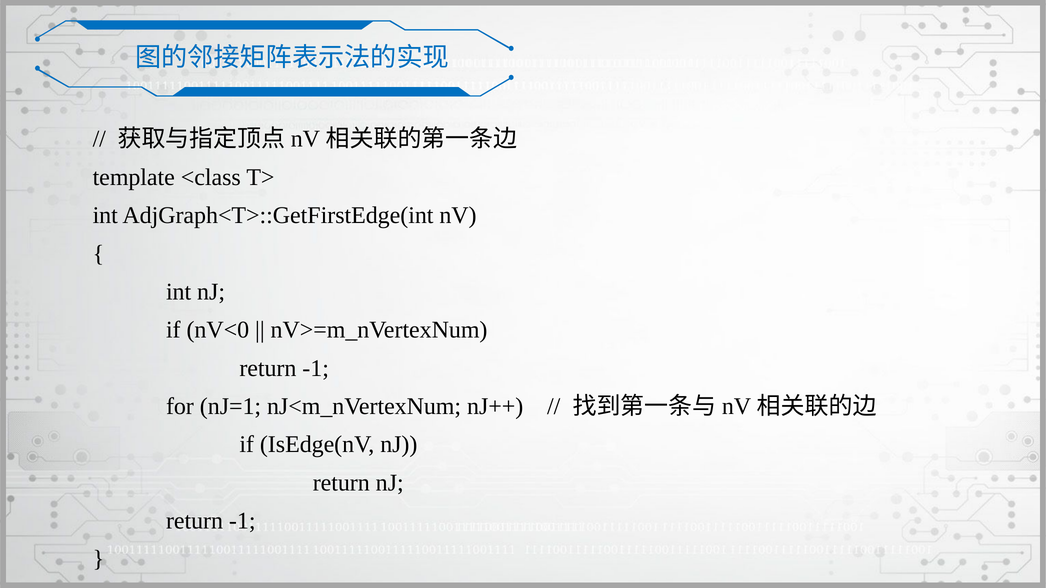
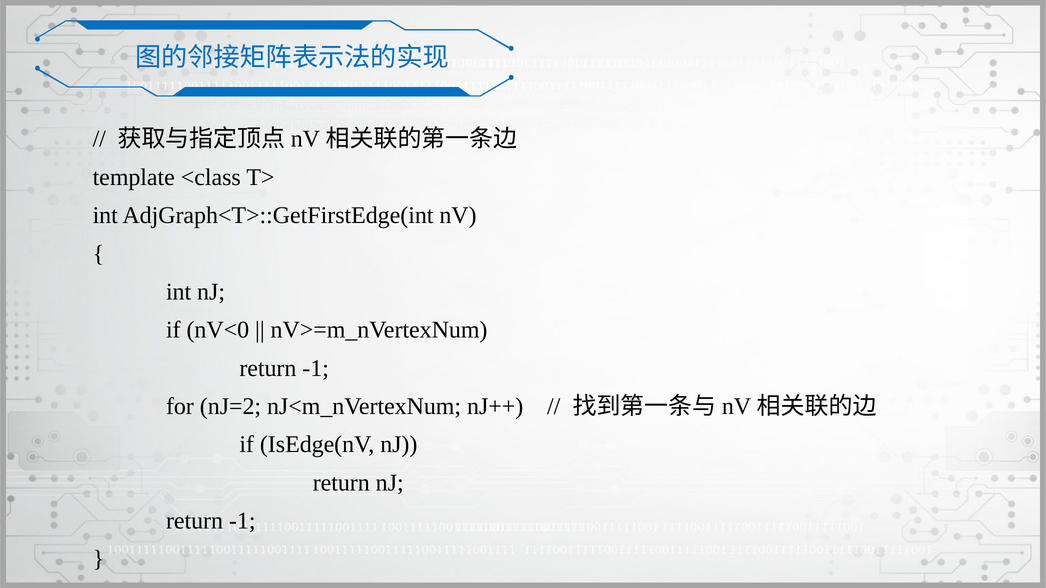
nJ=1: nJ=1 -> nJ=2
